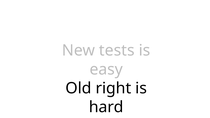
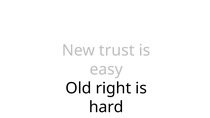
tests: tests -> trust
